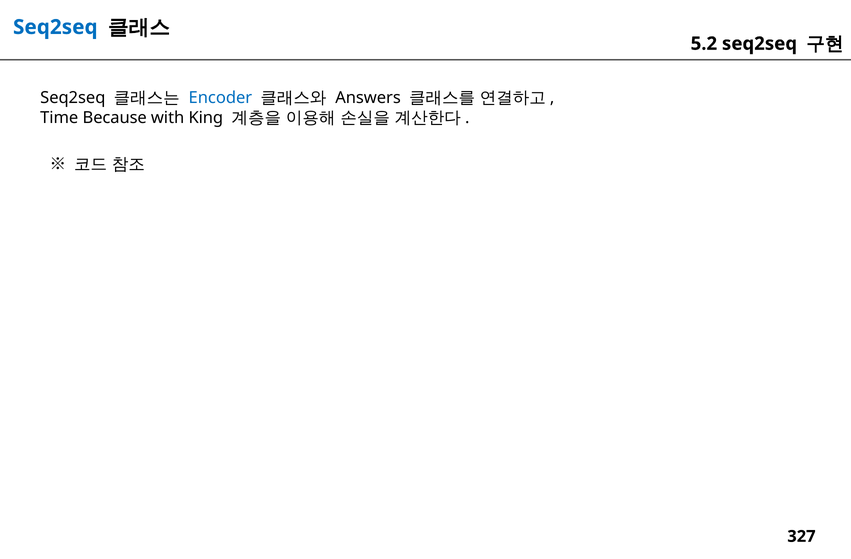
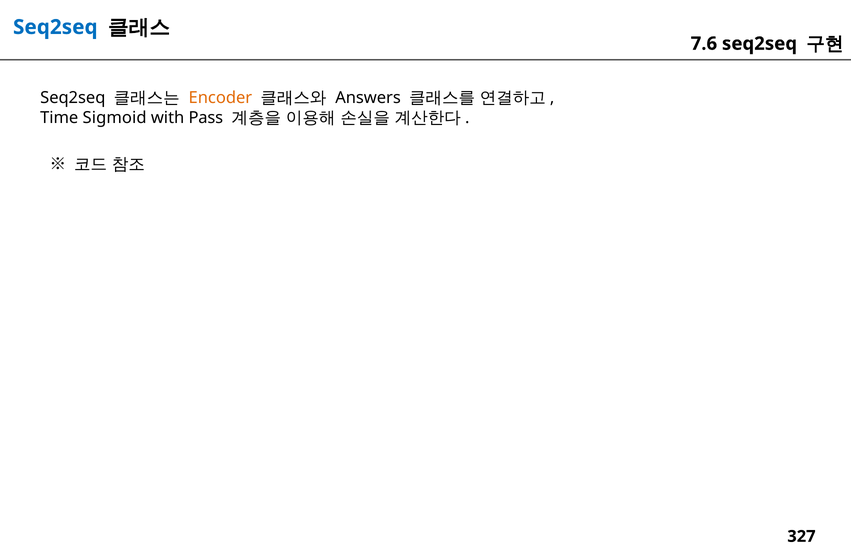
5.2: 5.2 -> 7.6
Encoder colour: blue -> orange
Because: Because -> Sigmoid
King: King -> Pass
